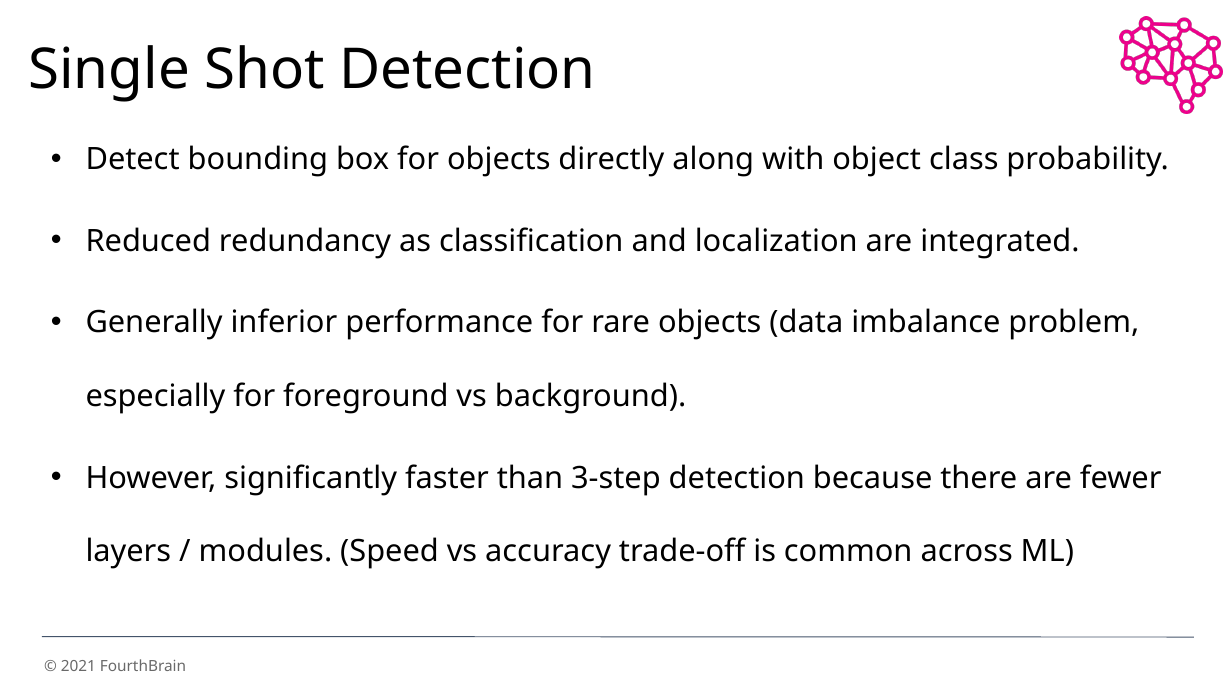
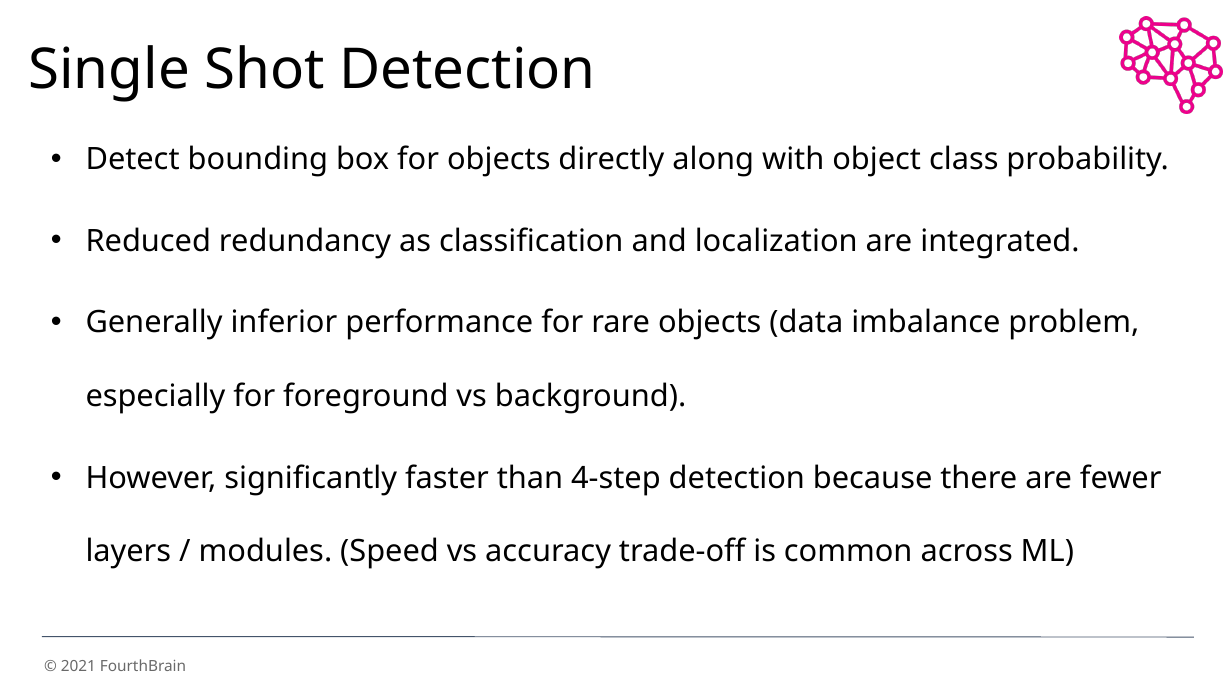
3-step: 3-step -> 4-step
